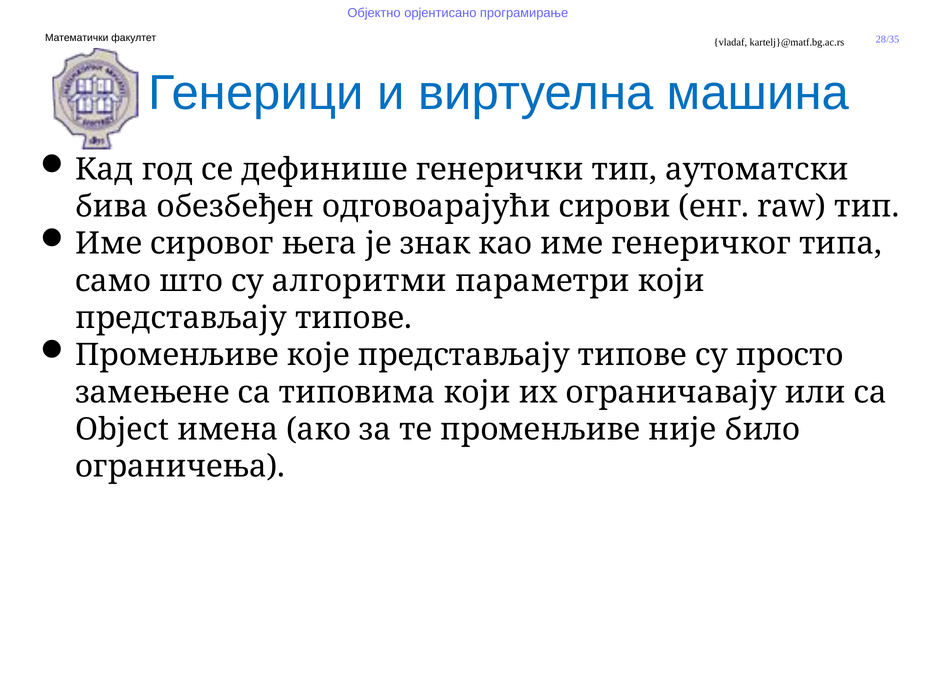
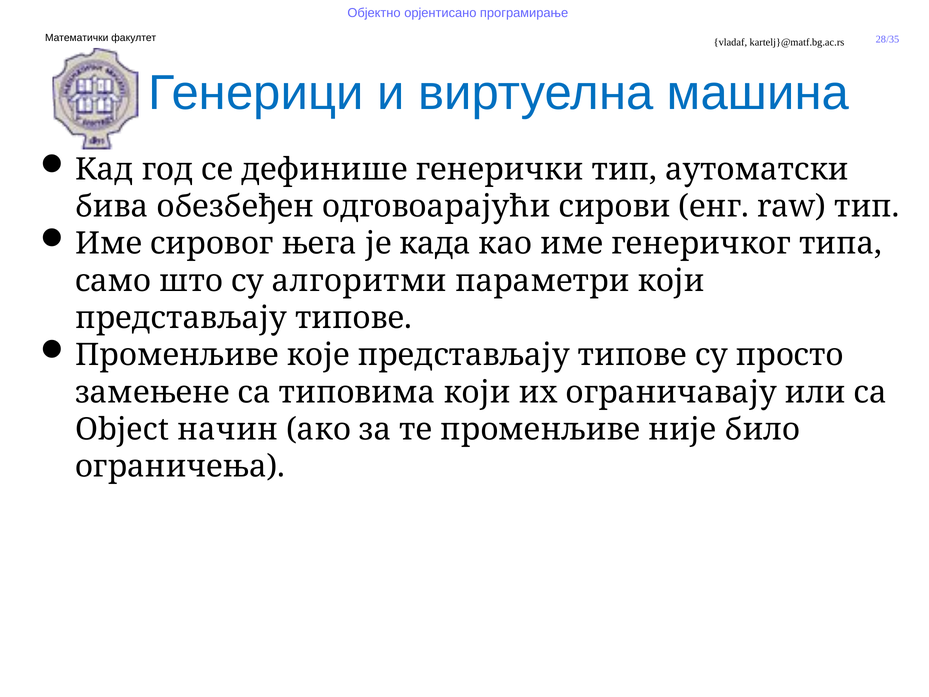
знак: знак -> када
имена: имена -> начин
